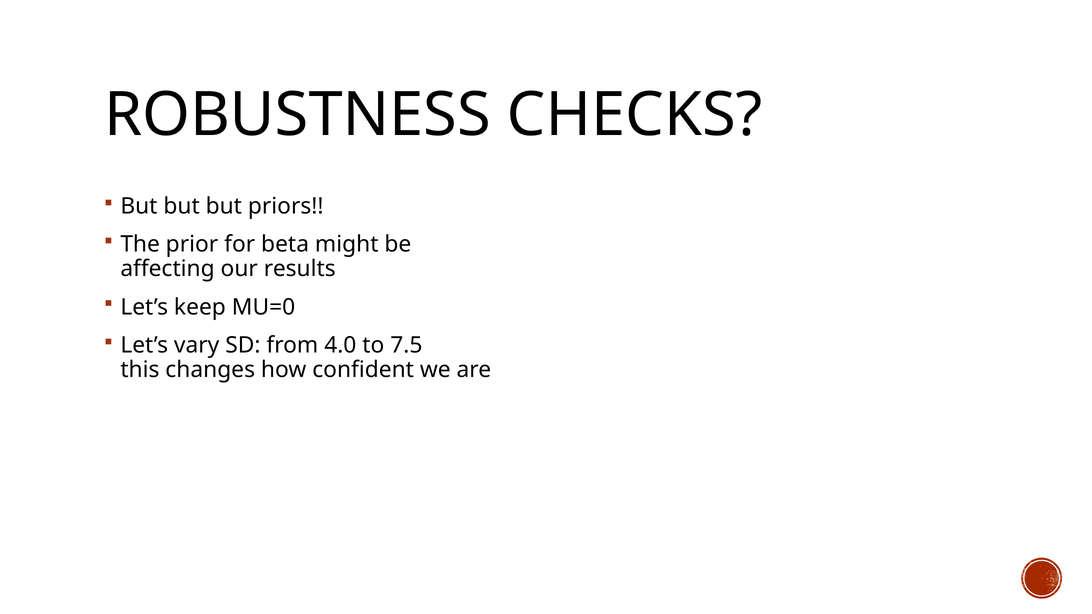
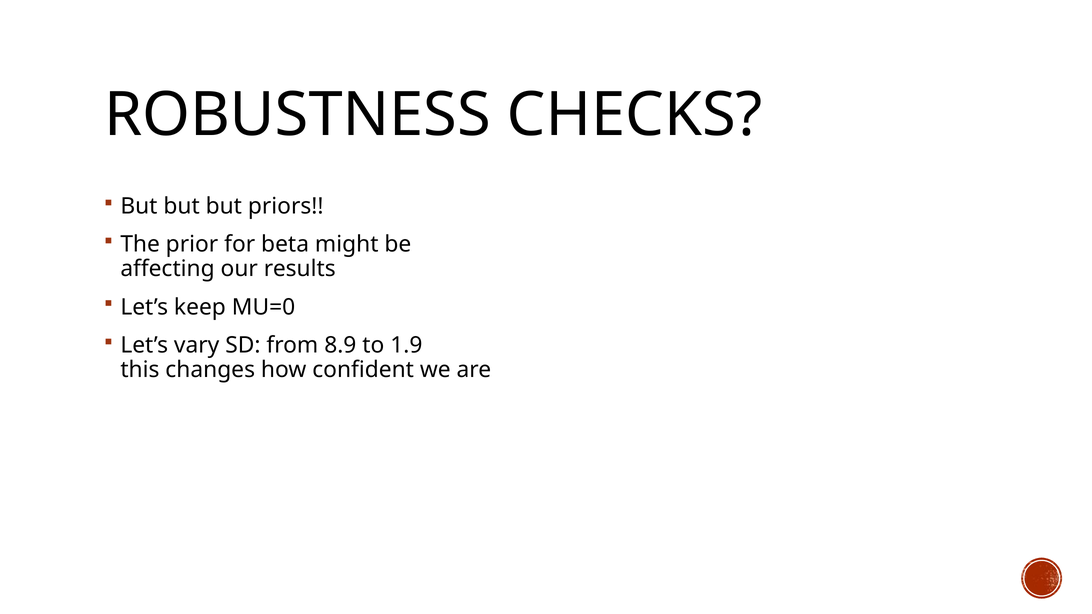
4.0: 4.0 -> 8.9
7.5: 7.5 -> 1.9
